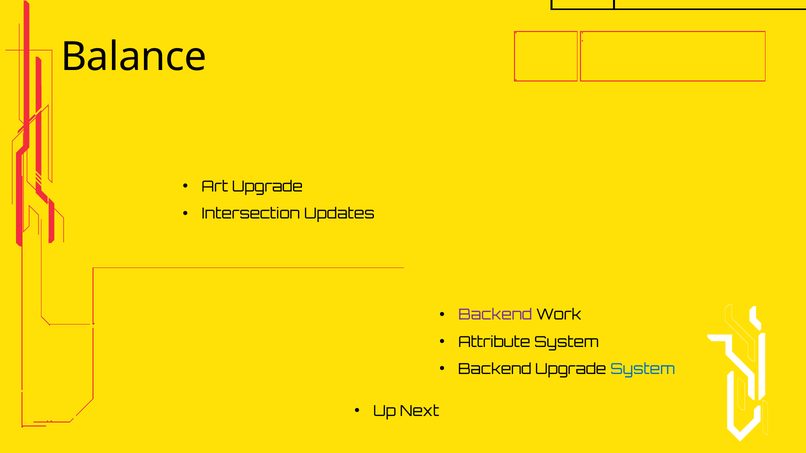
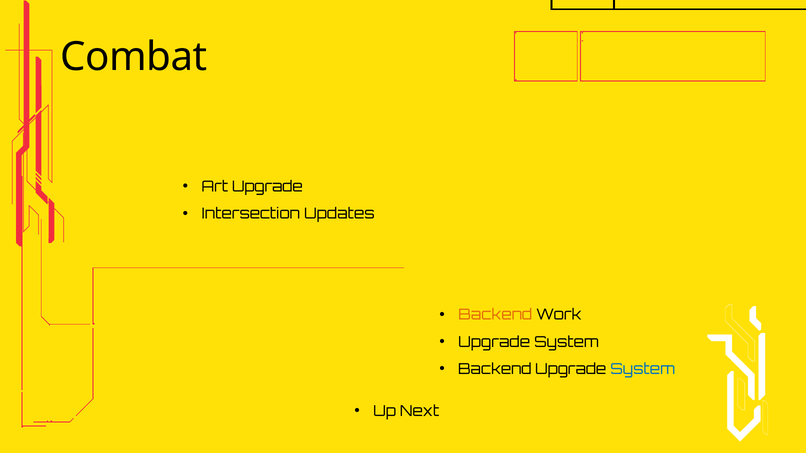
Balance: Balance -> Combat
Backend at (495, 315) colour: purple -> orange
Attribute at (494, 342): Attribute -> Upgrade
